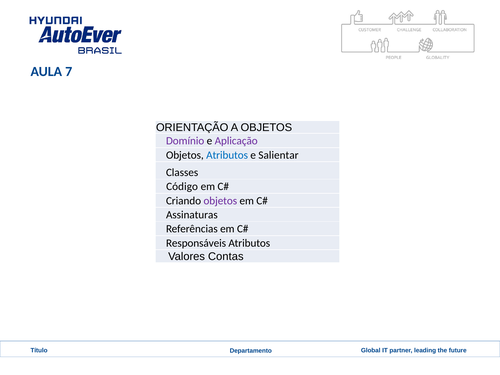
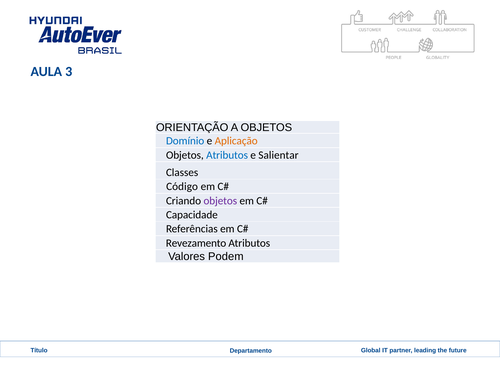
7: 7 -> 3
Domínio colour: purple -> blue
Aplicação colour: purple -> orange
Assinaturas: Assinaturas -> Capacidade
Responsáveis: Responsáveis -> Revezamento
Contas: Contas -> Podem
